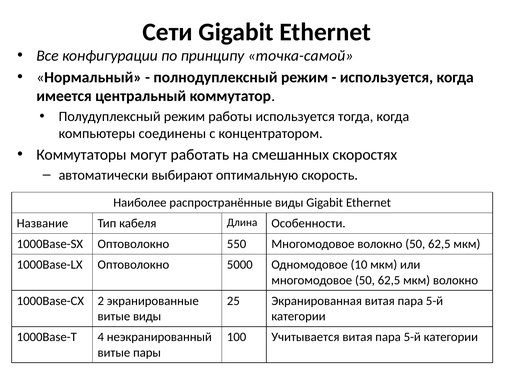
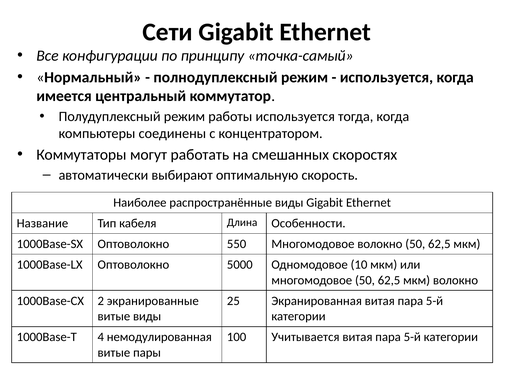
точка-самой: точка-самой -> точка-самый
неэкранированный: неэкранированный -> немодулированная
